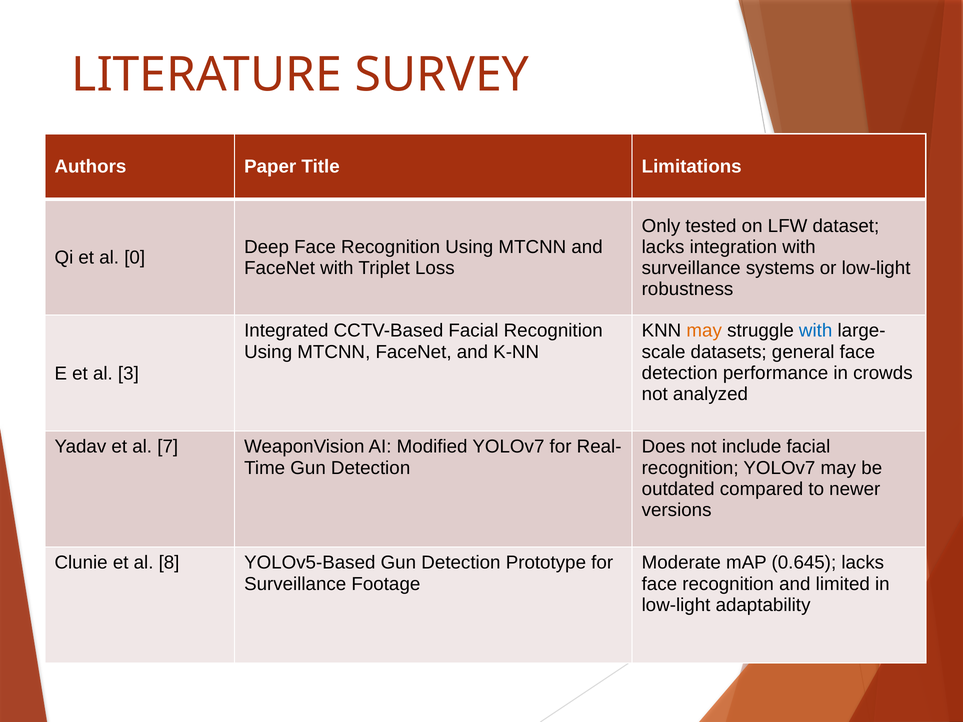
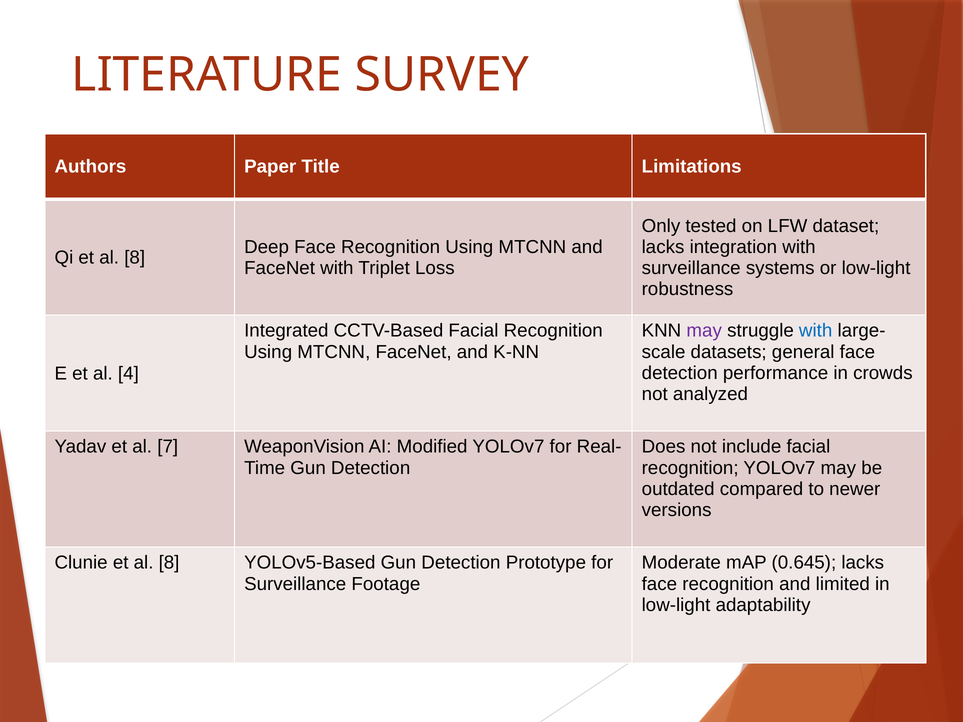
Qi et al 0: 0 -> 8
may at (704, 331) colour: orange -> purple
3: 3 -> 4
